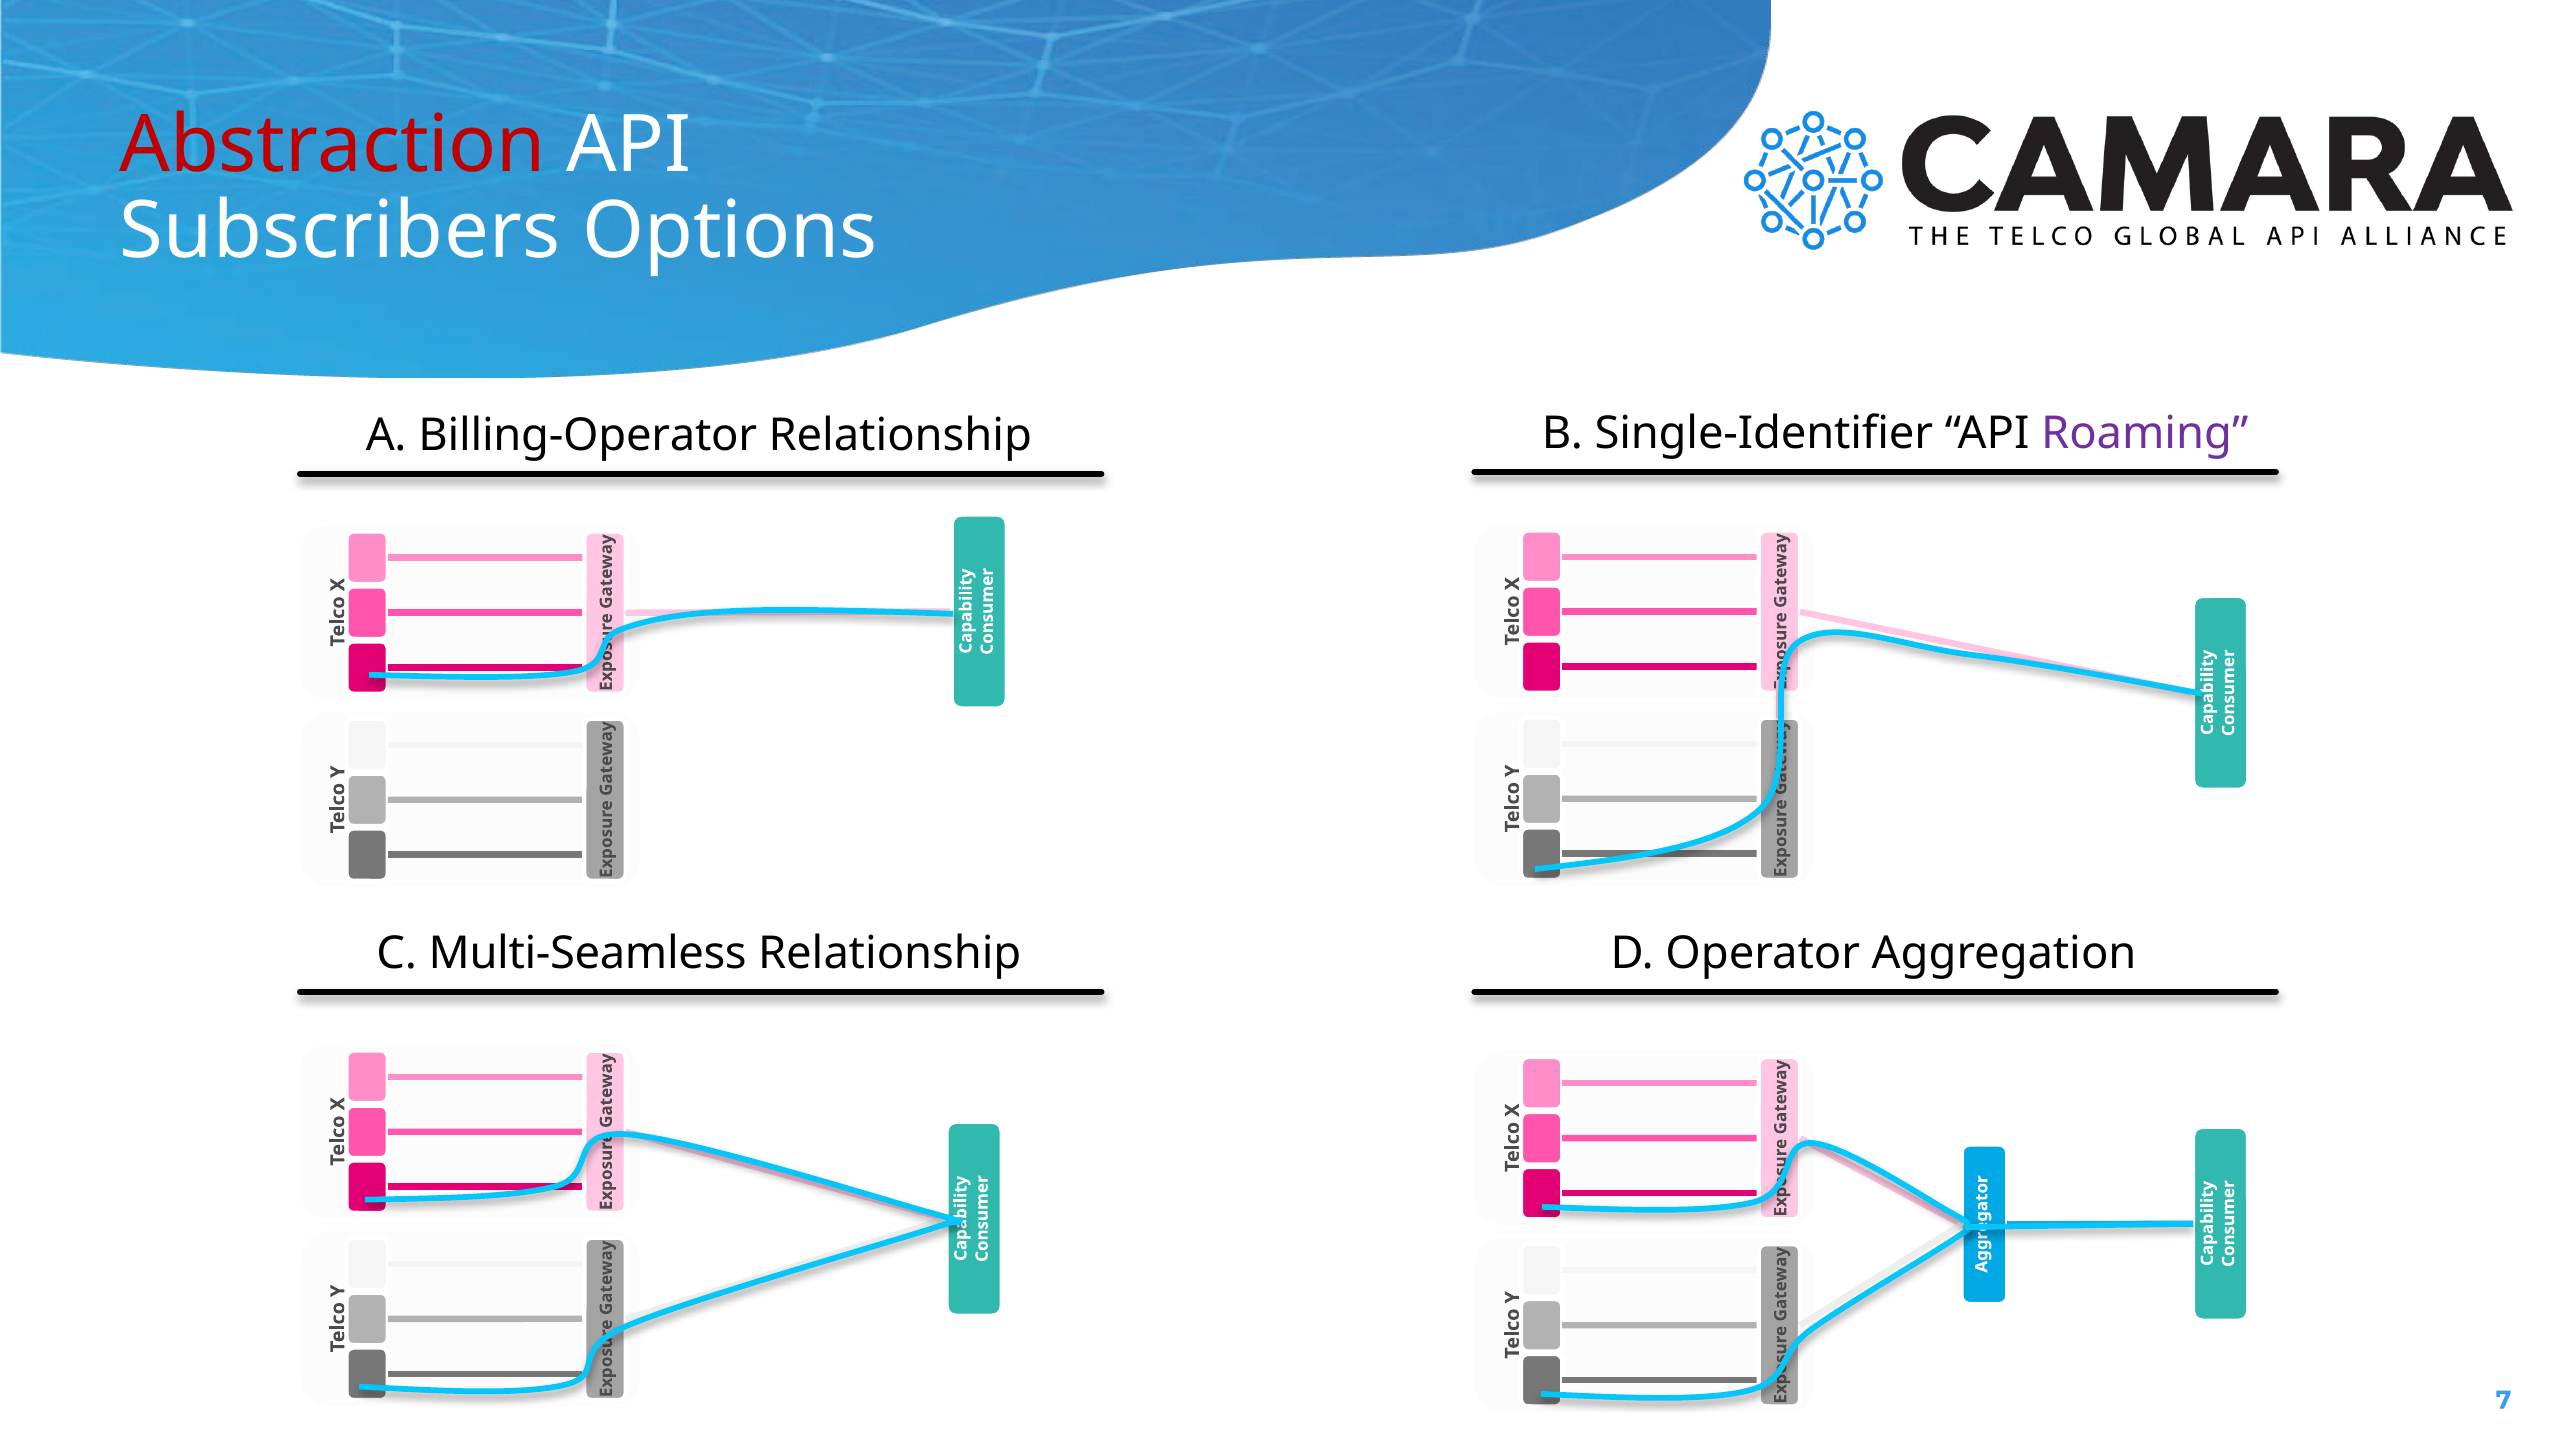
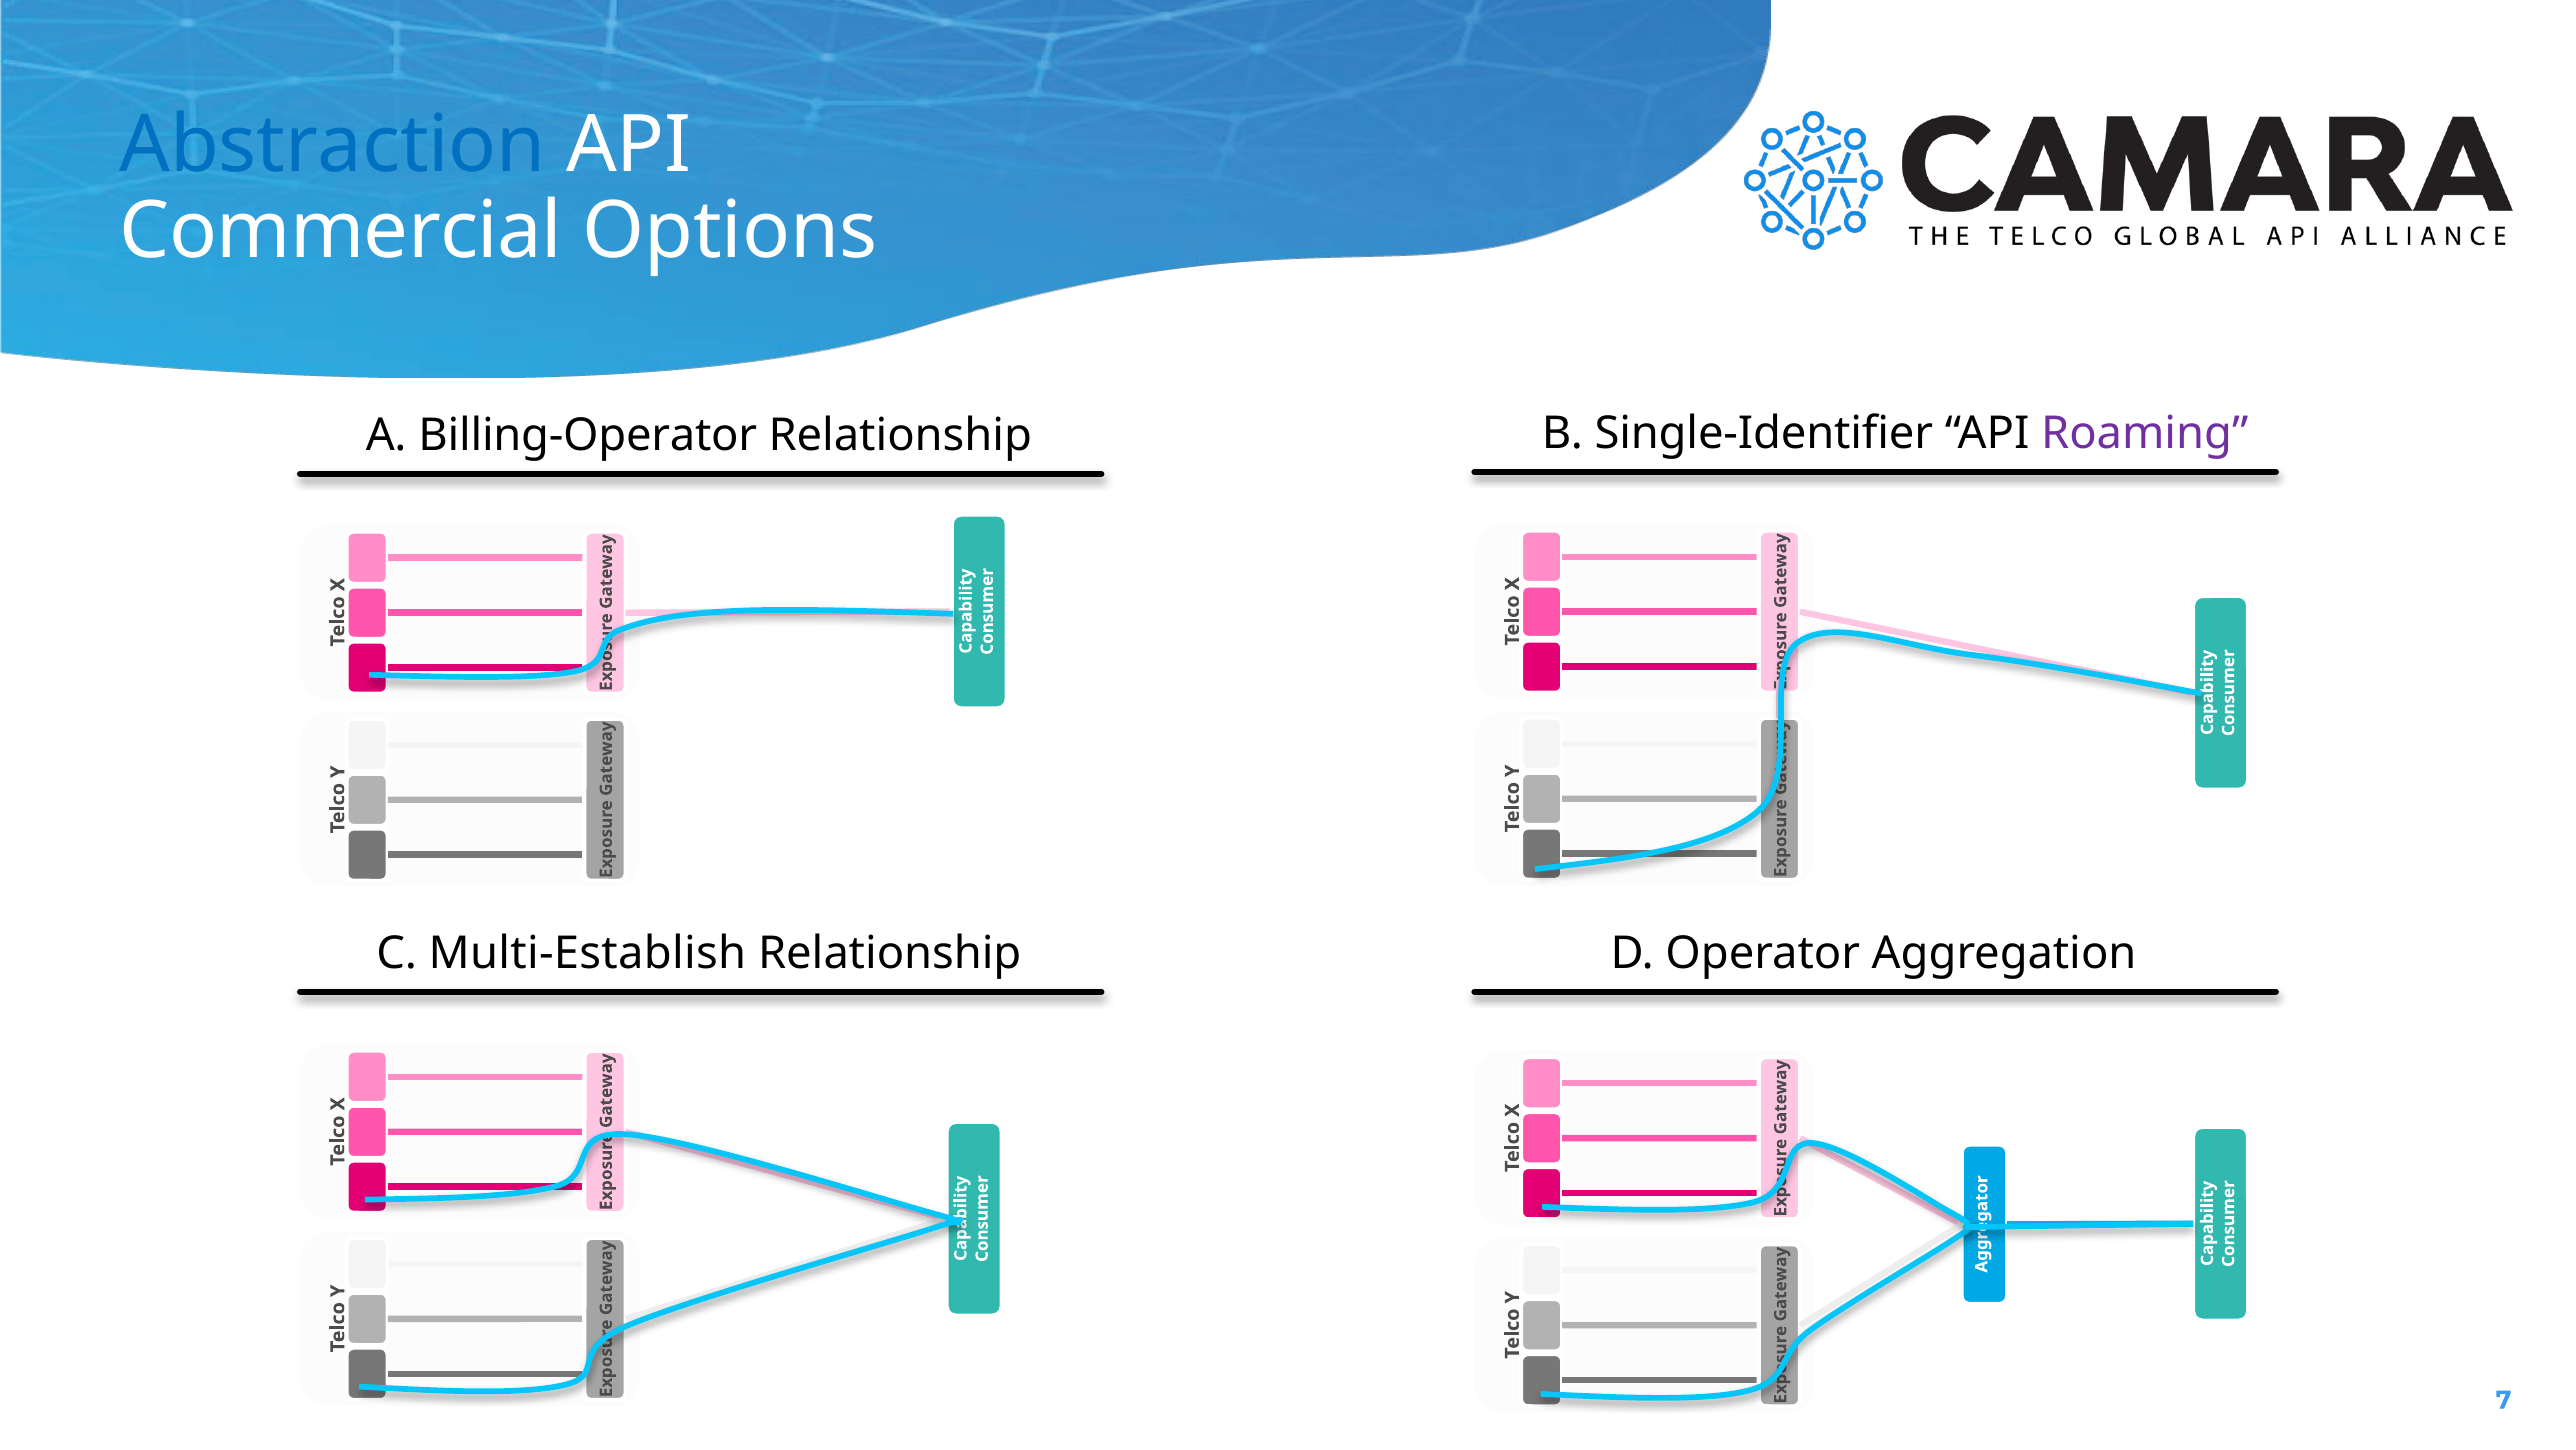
Abstraction colour: red -> blue
Subscribers: Subscribers -> Commercial
Multi-Seamless: Multi-Seamless -> Multi-Establish
